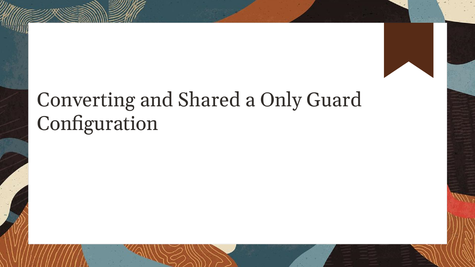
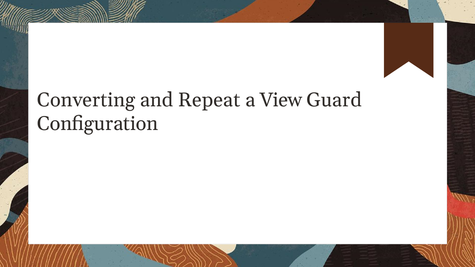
Shared: Shared -> Repeat
Only: Only -> View
